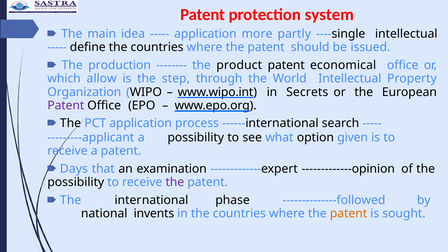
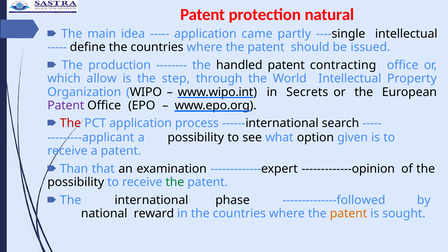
system: system -> natural
more: more -> came
product: product -> handled
economical: economical -> contracting
The at (70, 123) colour: black -> red
Days: Days -> Than
the at (175, 182) colour: purple -> green
invents: invents -> reward
